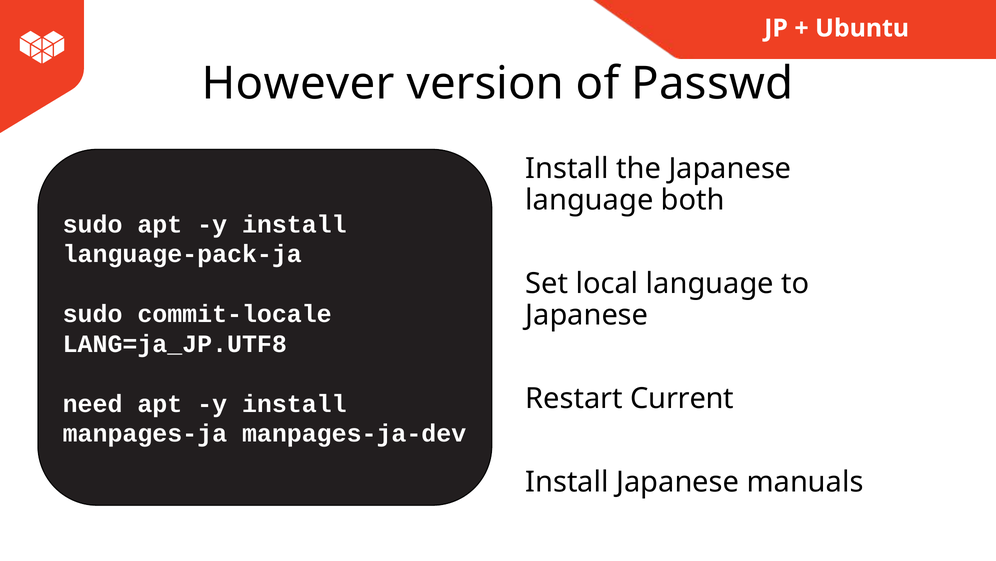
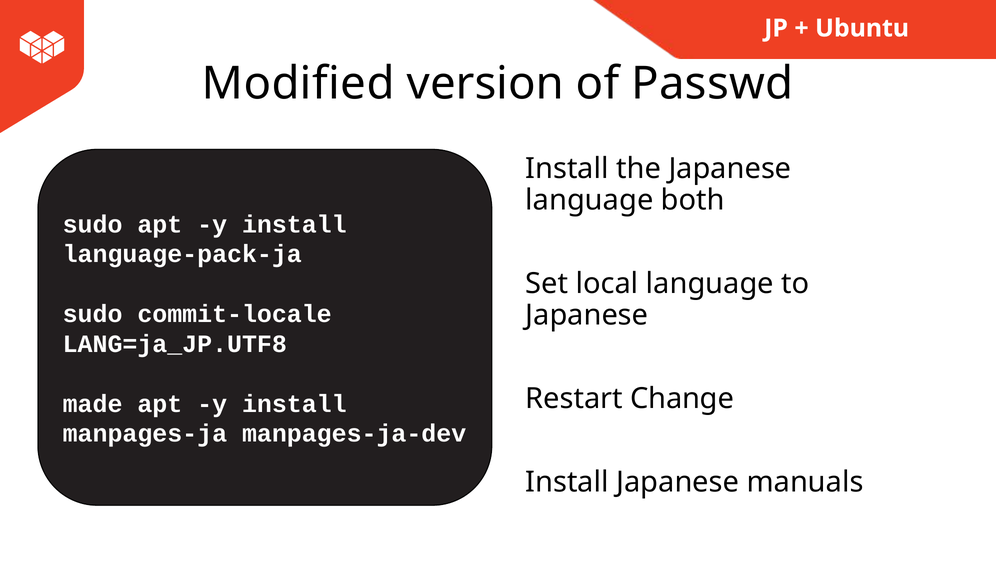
However: However -> Modified
Current: Current -> Change
need: need -> made
